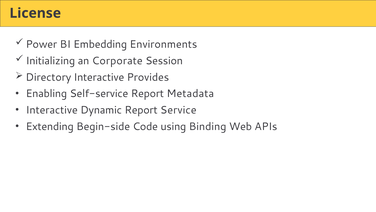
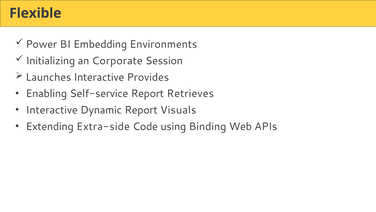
License: License -> Flexible
Directory: Directory -> Launches
Metadata: Metadata -> Retrieves
Service: Service -> Visuals
Begin-side: Begin-side -> Extra-side
